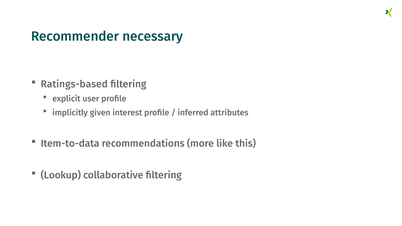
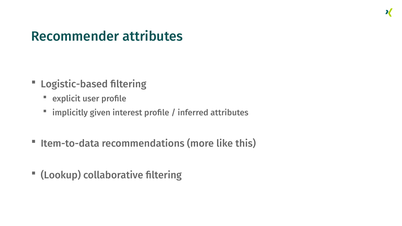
Recommender necessary: necessary -> attributes
Ratings-based: Ratings-based -> Logistic-based
